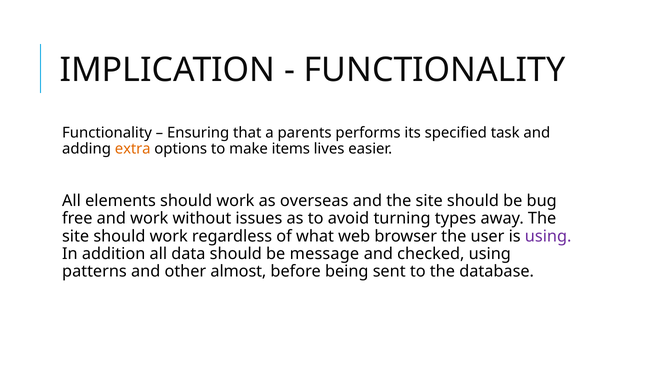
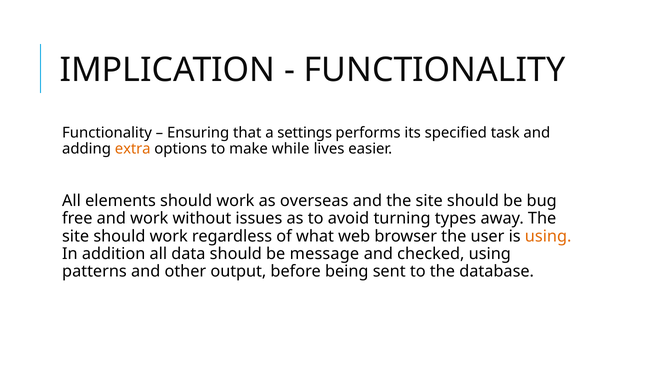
parents: parents -> settings
items: items -> while
using at (548, 236) colour: purple -> orange
almost: almost -> output
